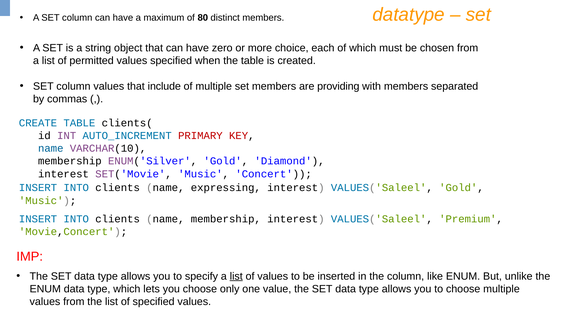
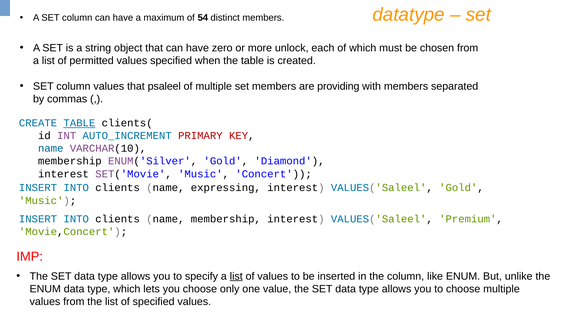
80: 80 -> 54
choice: choice -> unlock
include: include -> psaleel
TABLE at (79, 123) underline: none -> present
